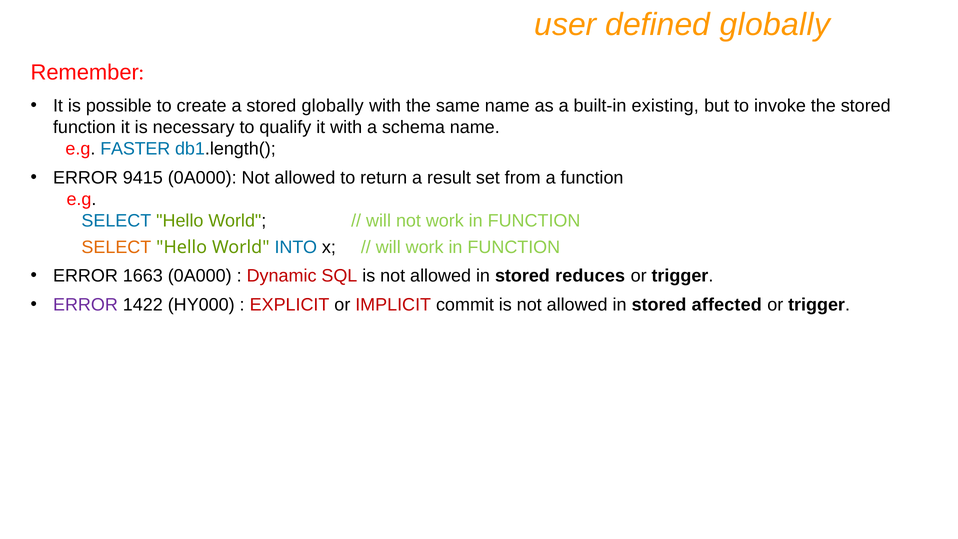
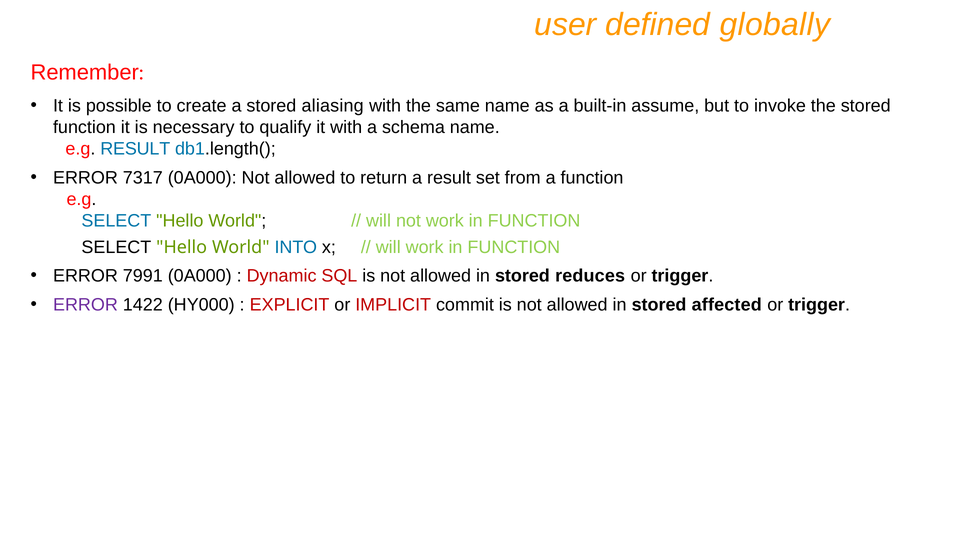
stored globally: globally -> aliasing
existing: existing -> assume
e.g FASTER: FASTER -> RESULT
9415: 9415 -> 7317
SELECT at (116, 247) colour: orange -> black
1663: 1663 -> 7991
